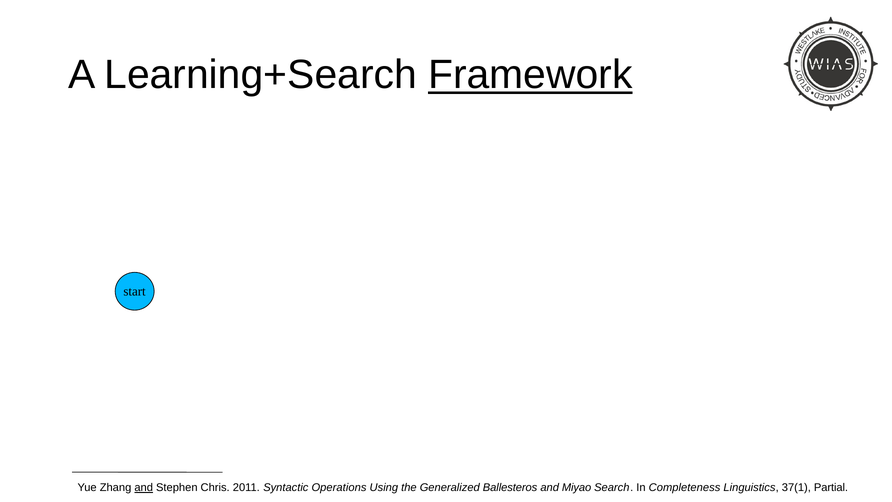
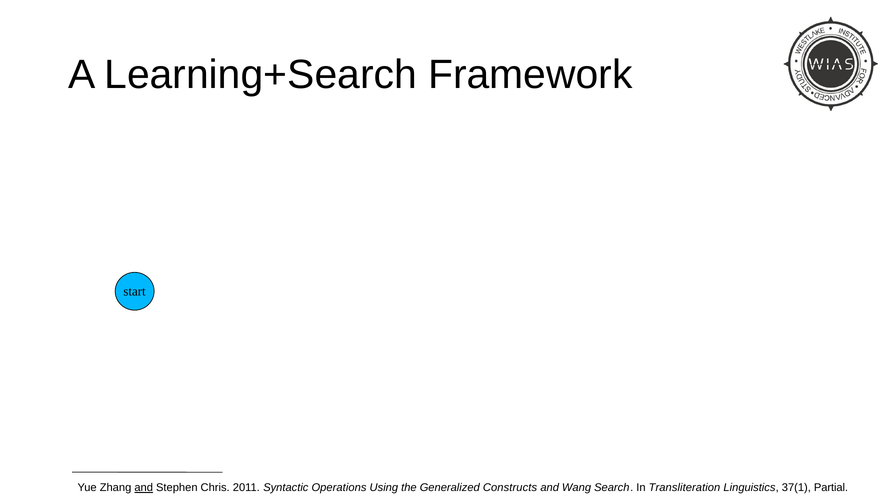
Framework underline: present -> none
Ballesteros: Ballesteros -> Constructs
Miyao: Miyao -> Wang
Completeness: Completeness -> Transliteration
